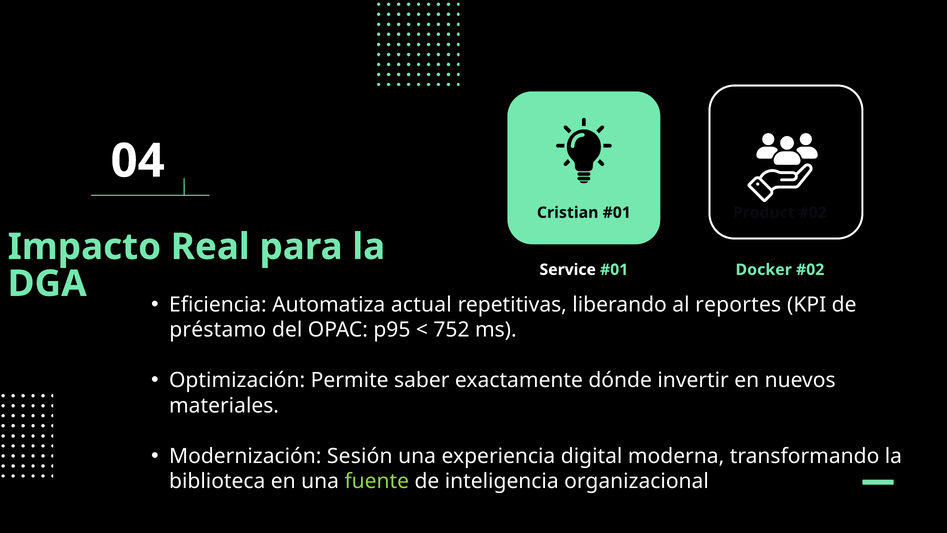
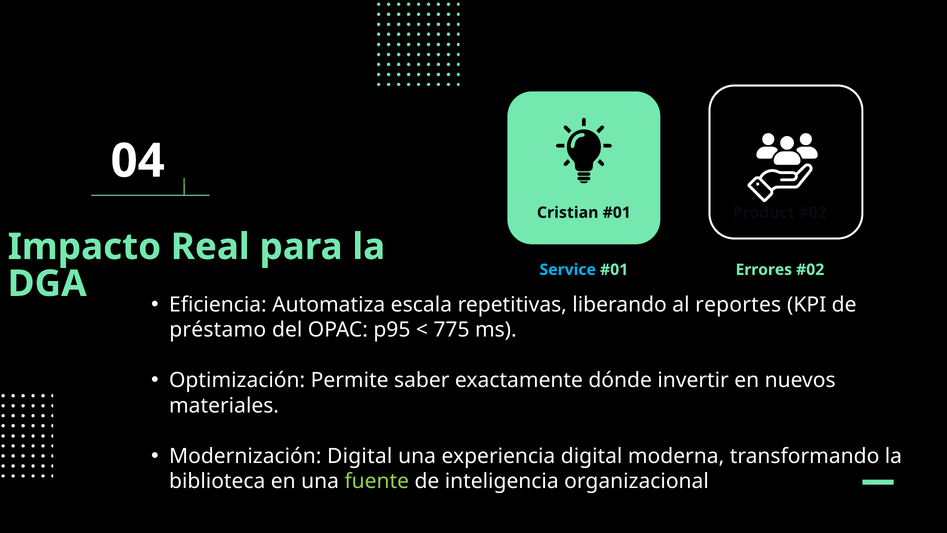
Service colour: white -> light blue
Docker: Docker -> Errores
actual: actual -> escala
752: 752 -> 775
Modernización Sesión: Sesión -> Digital
